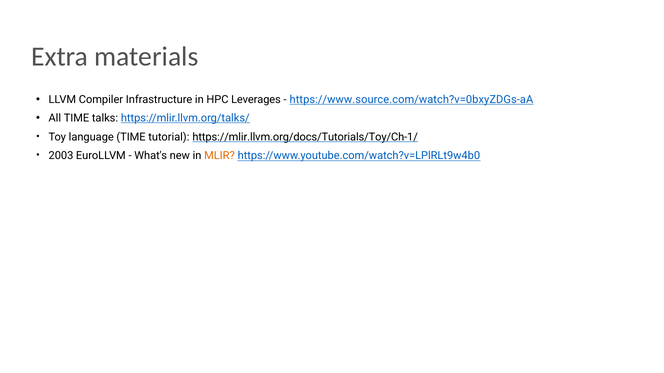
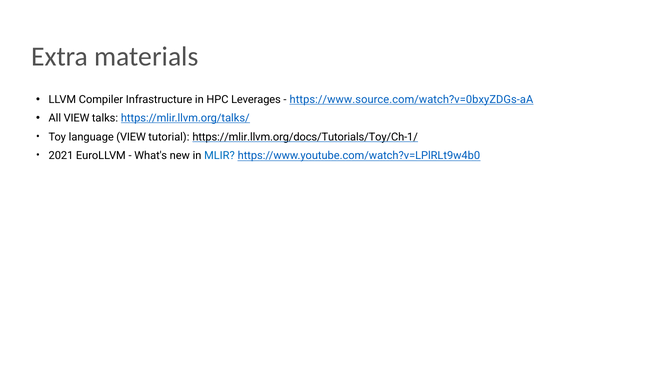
All TIME: TIME -> VIEW
language TIME: TIME -> VIEW
2003: 2003 -> 2021
MLIR colour: orange -> blue
